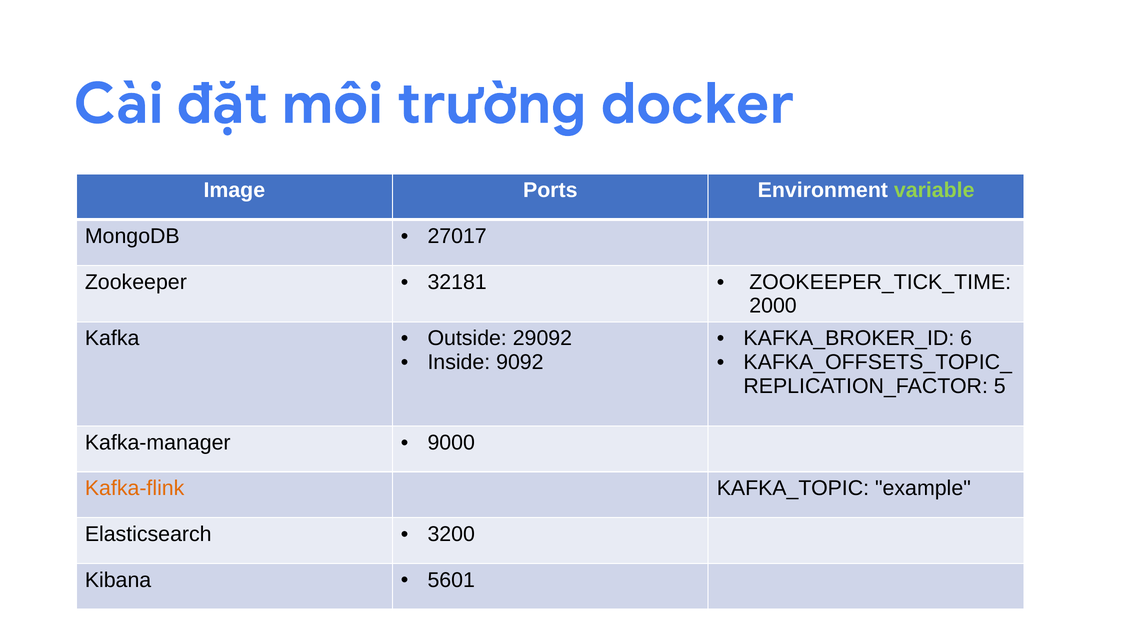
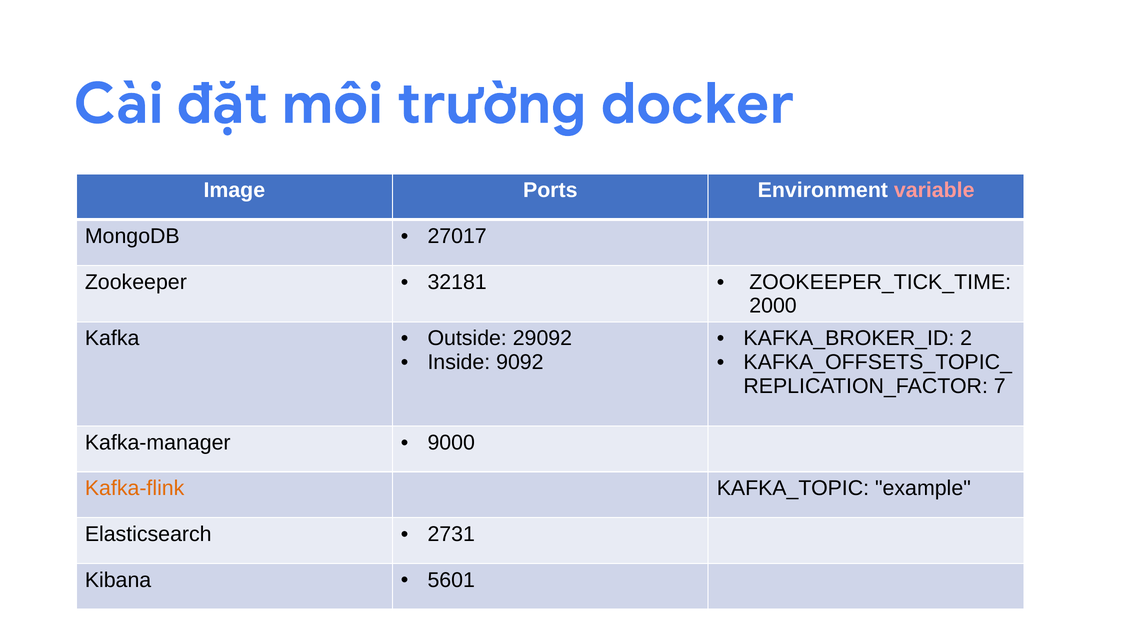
variable colour: light green -> pink
6: 6 -> 2
5: 5 -> 7
3200: 3200 -> 2731
